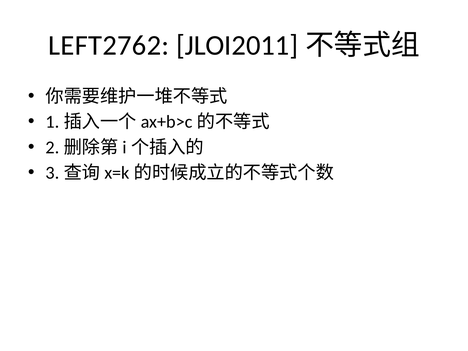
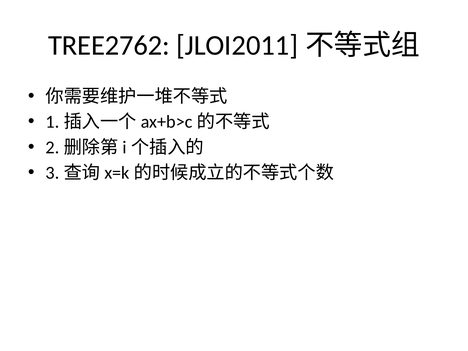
LEFT2762: LEFT2762 -> TREE2762
